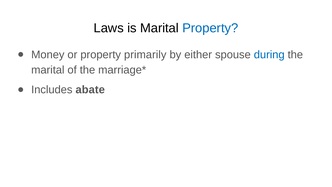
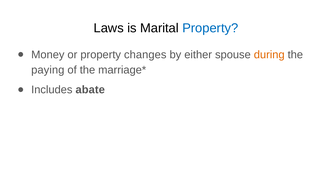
primarily: primarily -> changes
during colour: blue -> orange
marital at (48, 70): marital -> paying
